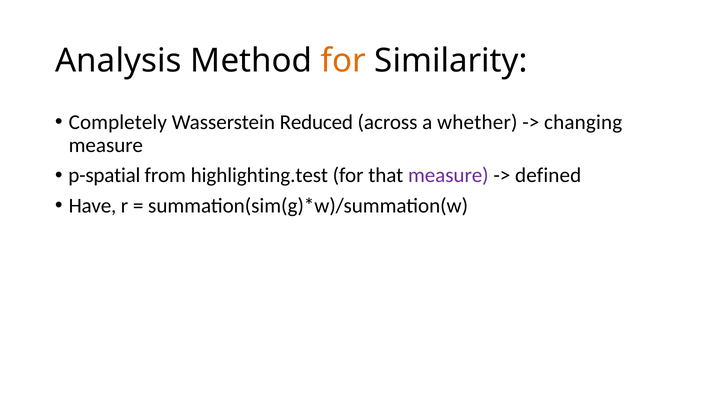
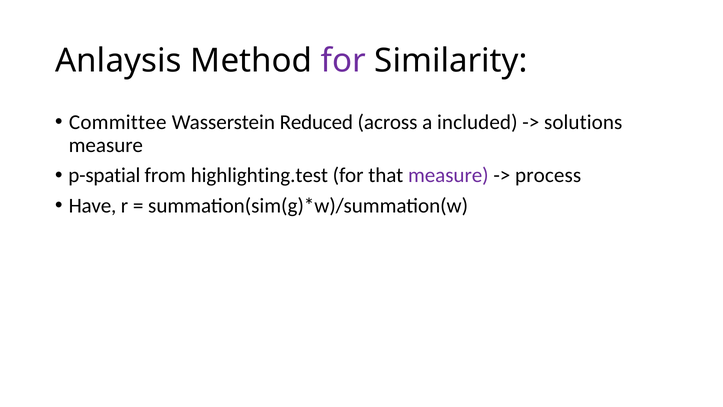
Analysis: Analysis -> Anlaysis
for at (343, 61) colour: orange -> purple
Completely: Completely -> Committee
whether: whether -> included
changing: changing -> solutions
defined: defined -> process
